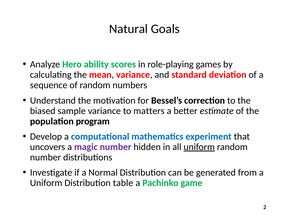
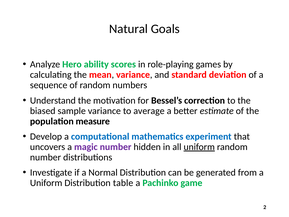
matters: matters -> average
program: program -> measure
